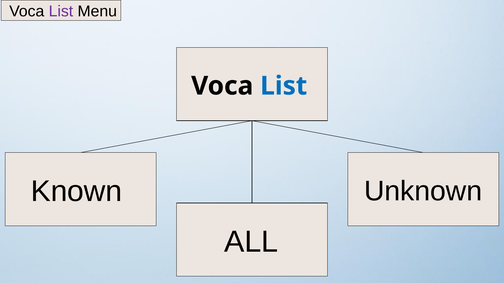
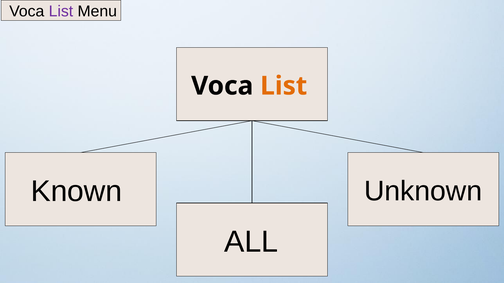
List at (284, 86) colour: blue -> orange
